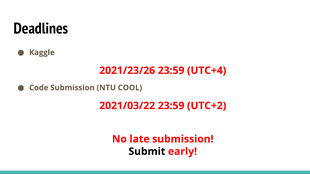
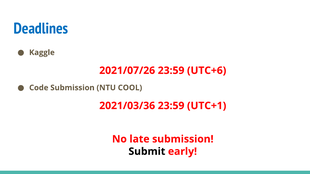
Deadlines colour: black -> blue
2021/23/26: 2021/23/26 -> 2021/07/26
UTC+4: UTC+4 -> UTC+6
2021/03/22: 2021/03/22 -> 2021/03/36
UTC+2: UTC+2 -> UTC+1
